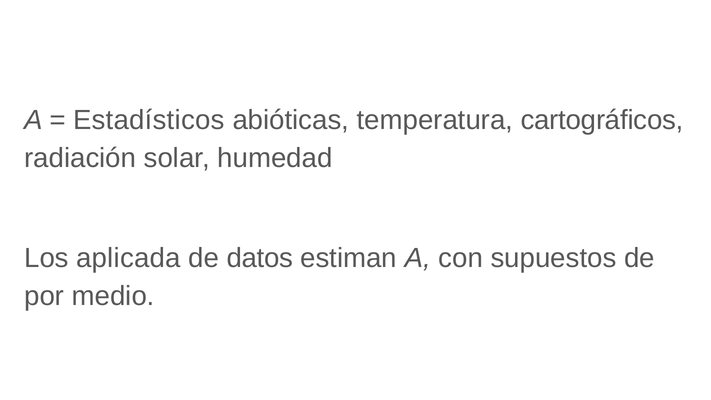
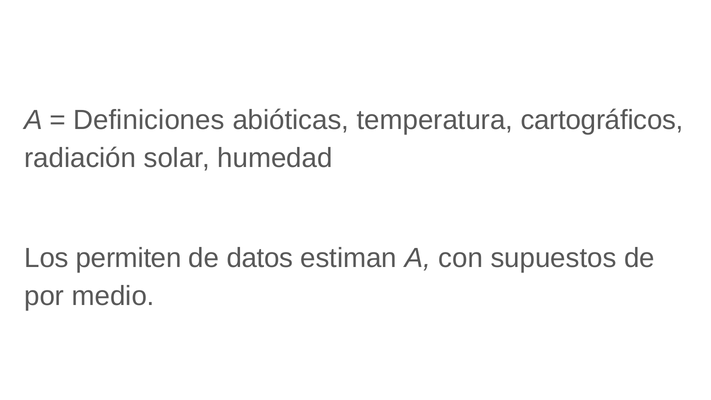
Estadísticos: Estadísticos -> Definiciones
aplicada: aplicada -> permiten
